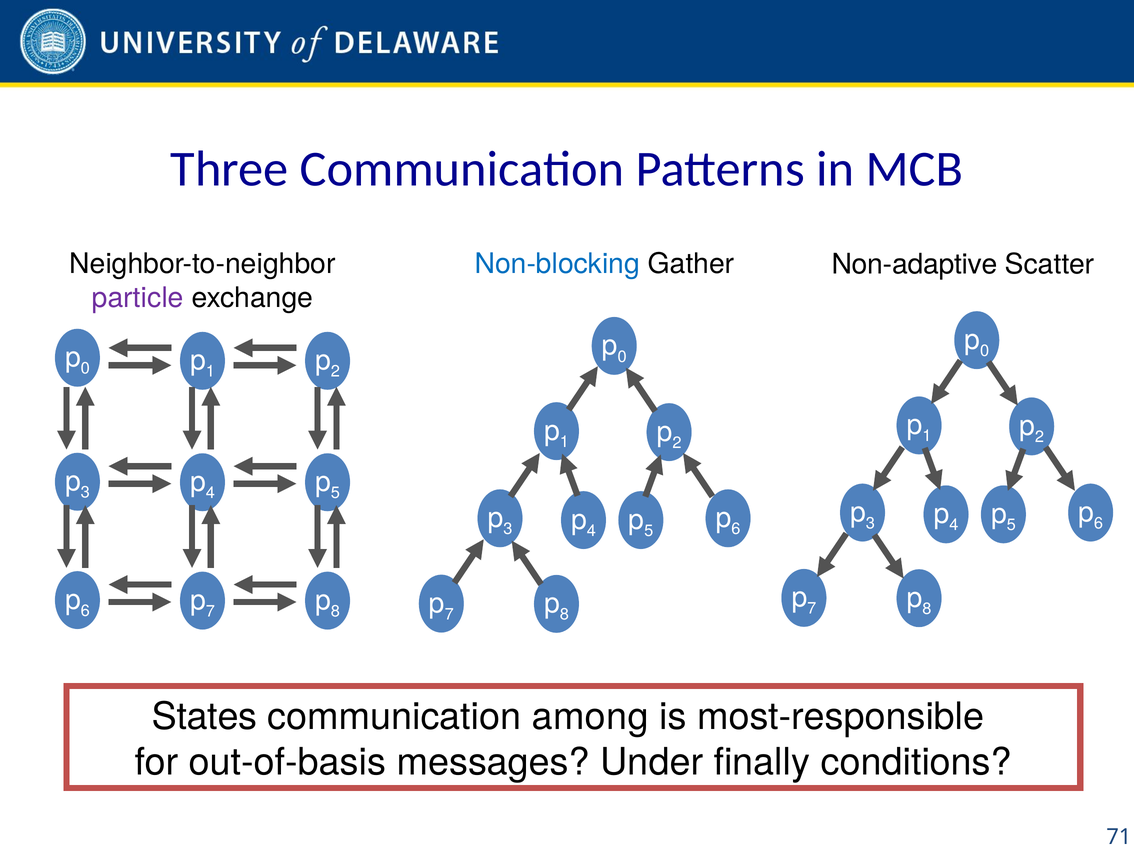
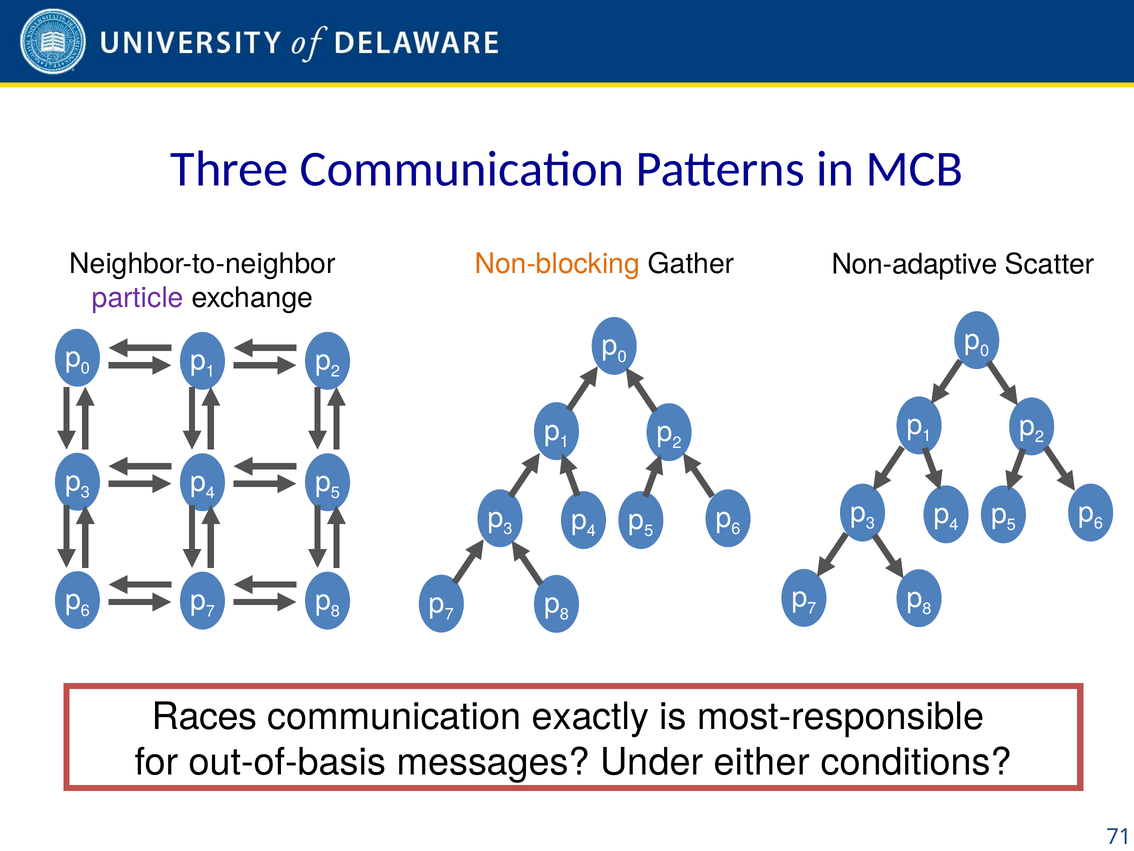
Non-blocking colour: blue -> orange
States: States -> Races
among: among -> exactly
finally: finally -> either
